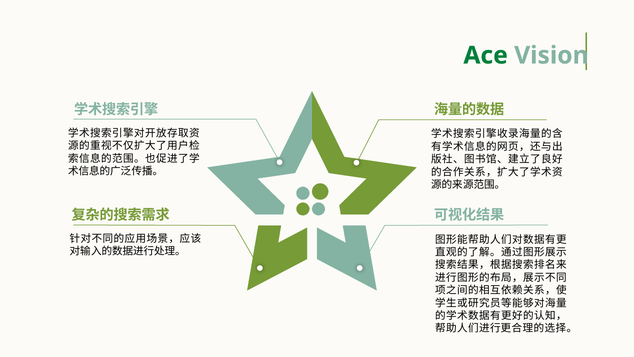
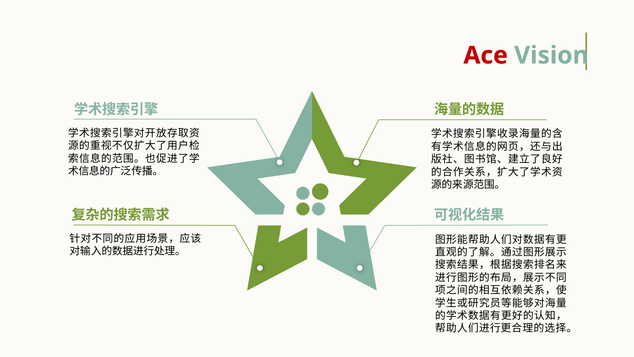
Ace colour: green -> red
